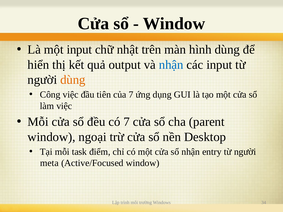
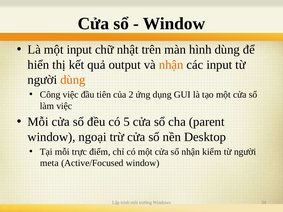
nhận at (171, 65) colour: blue -> orange
của 7: 7 -> 2
có 7: 7 -> 5
task: task -> trực
entry: entry -> kiểm
